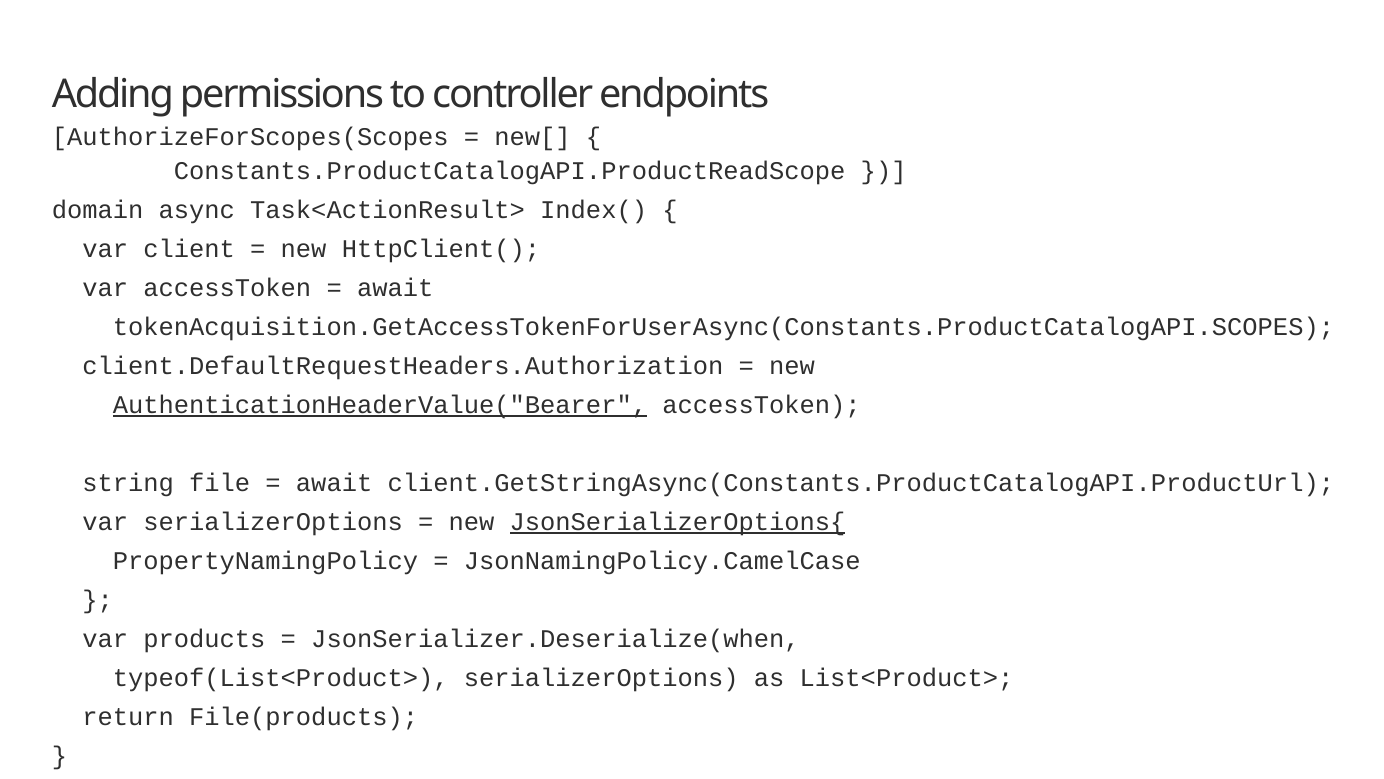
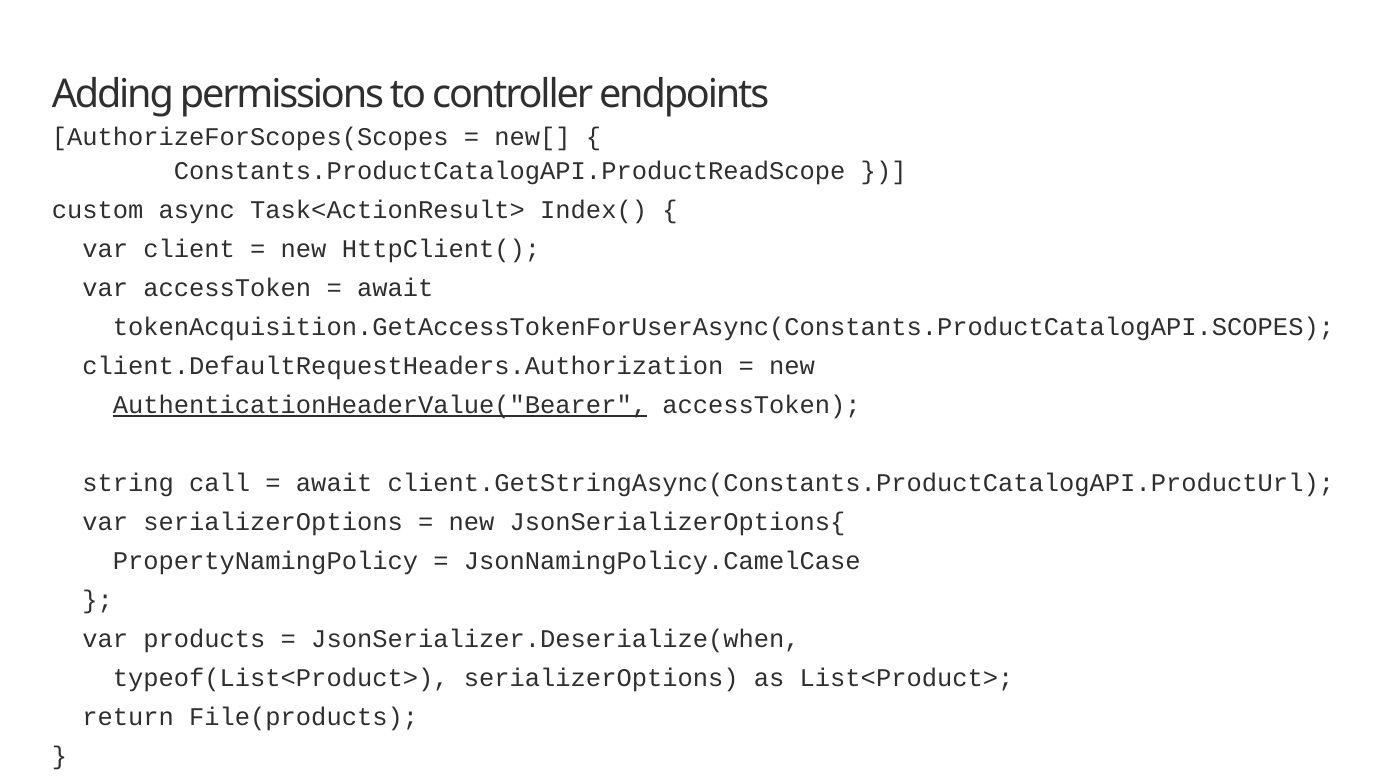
domain: domain -> custom
file: file -> call
JsonSerializerOptions{ underline: present -> none
